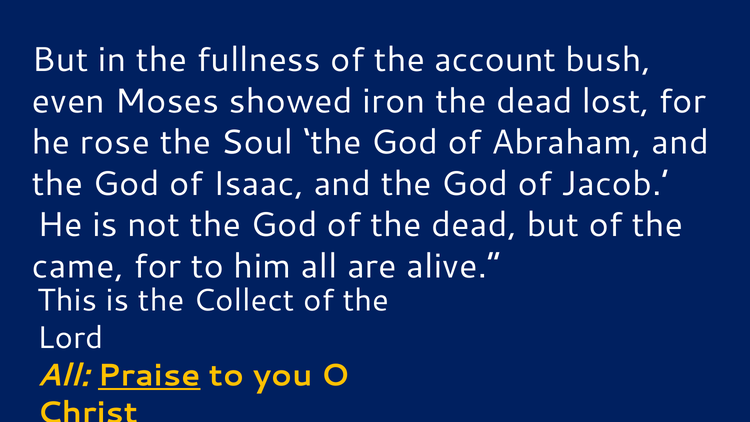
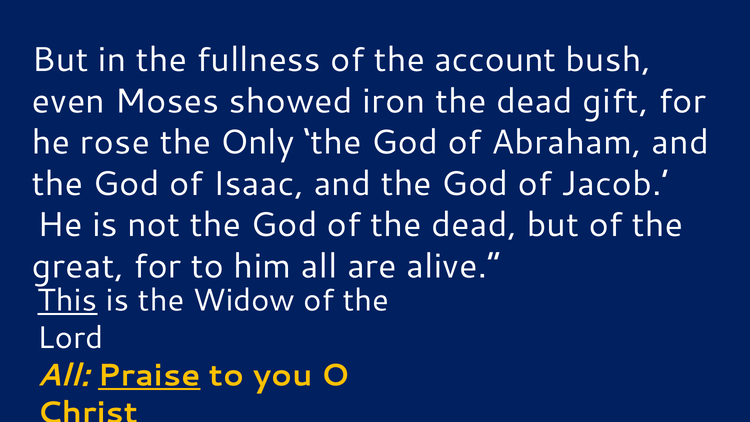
lost: lost -> gift
Soul: Soul -> Only
came: came -> great
This underline: none -> present
Collect: Collect -> Widow
